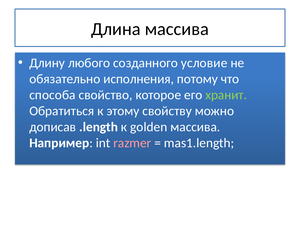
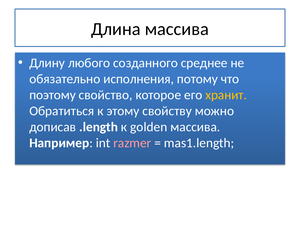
условие: условие -> среднее
способа: способа -> поэтому
хранит colour: light green -> yellow
